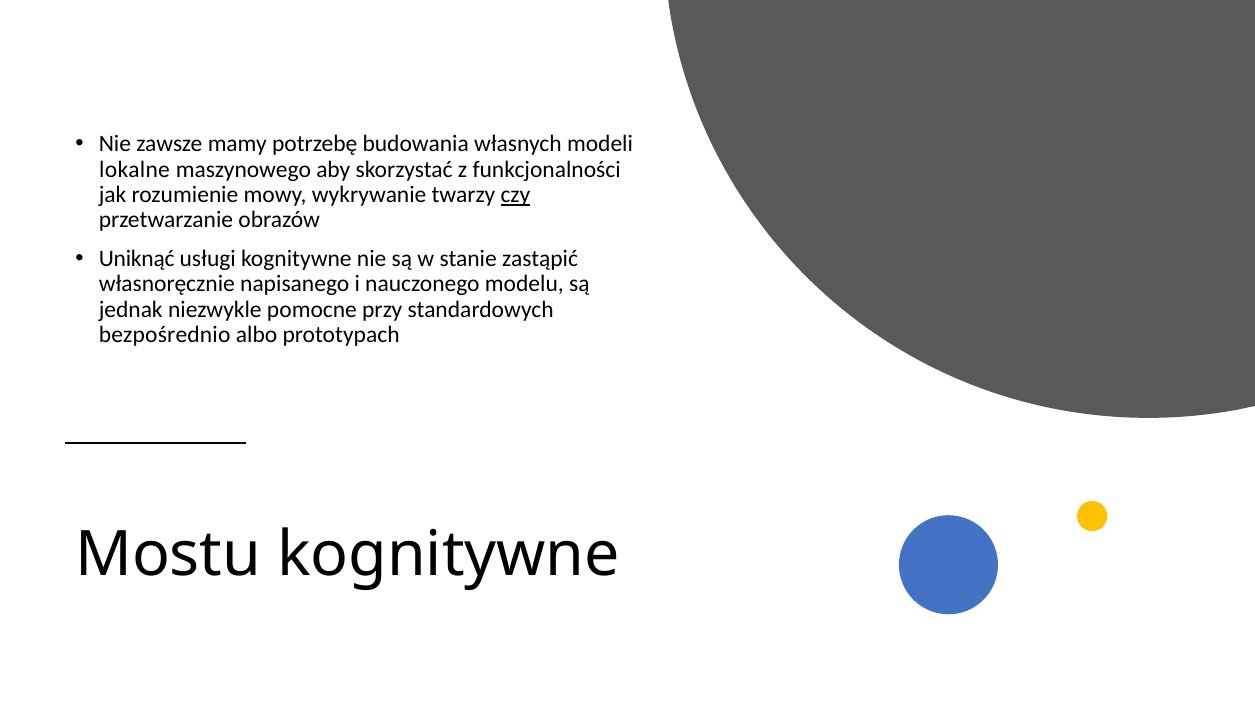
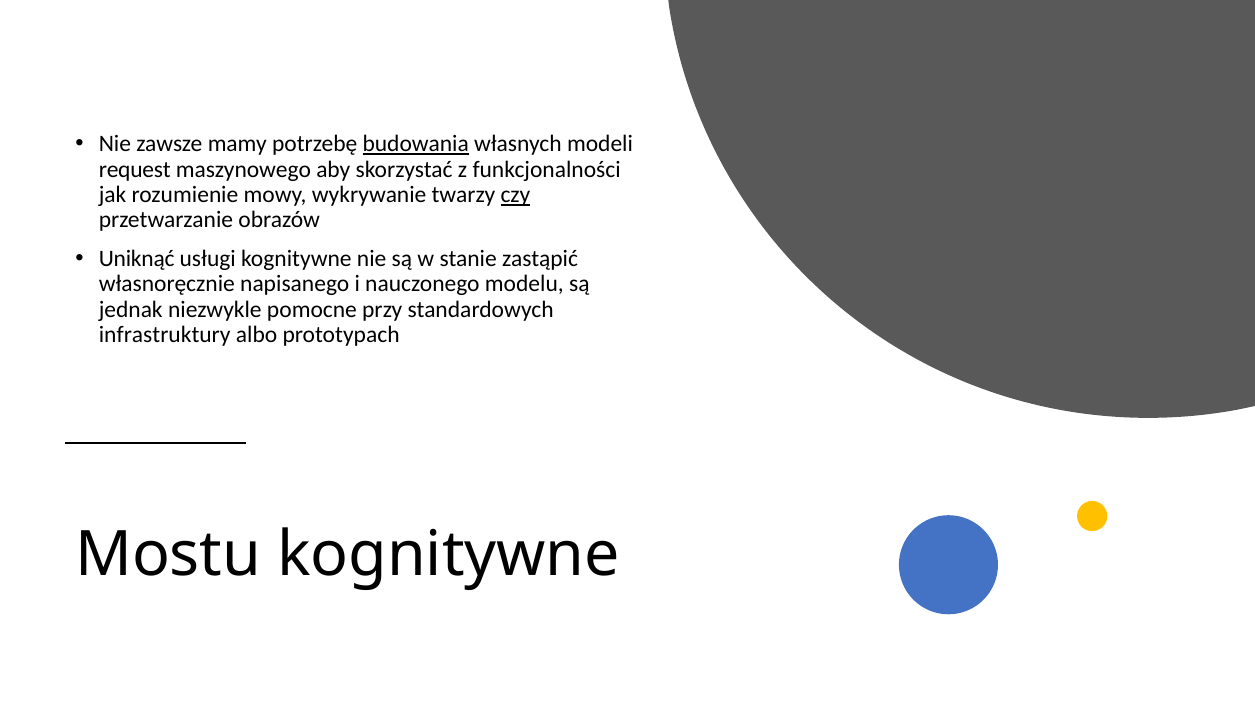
budowania underline: none -> present
lokalne: lokalne -> request
bezpośrednio: bezpośrednio -> infrastruktury
